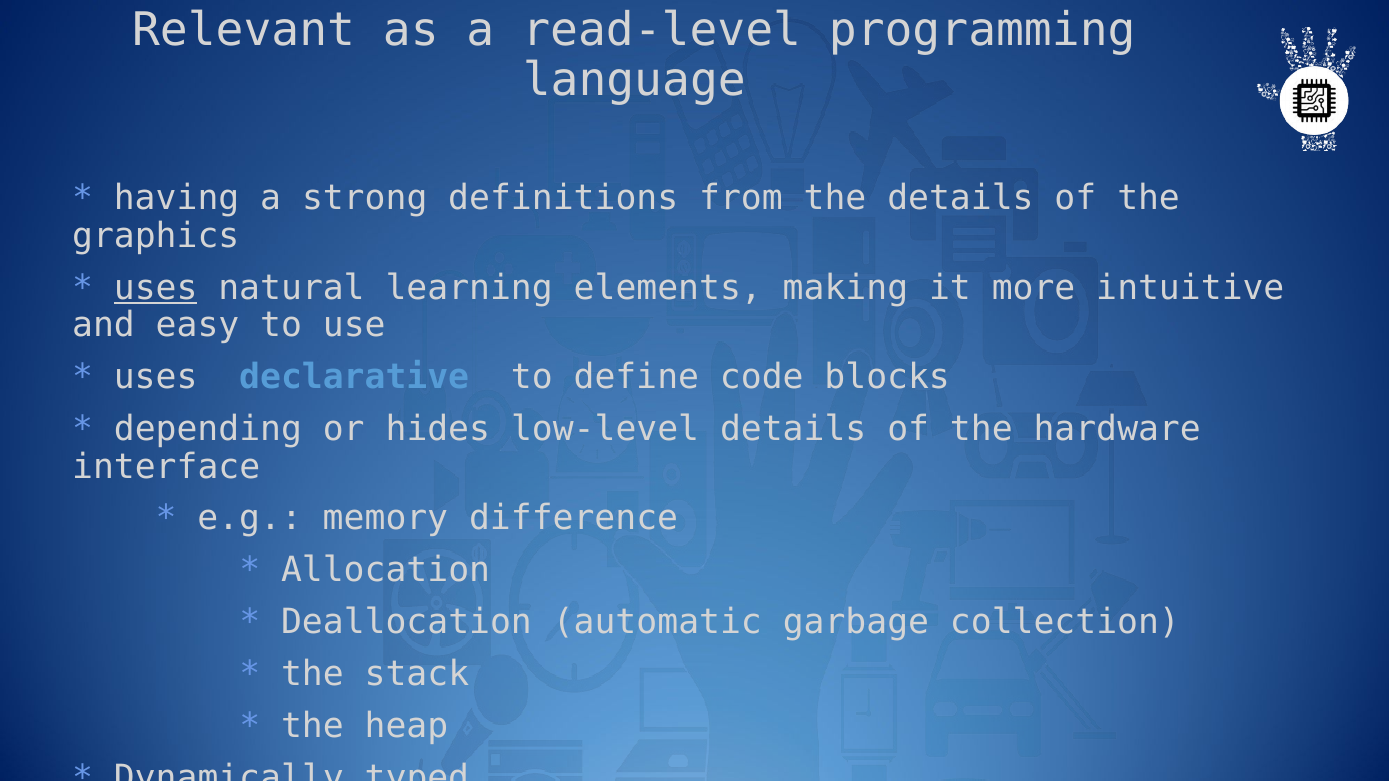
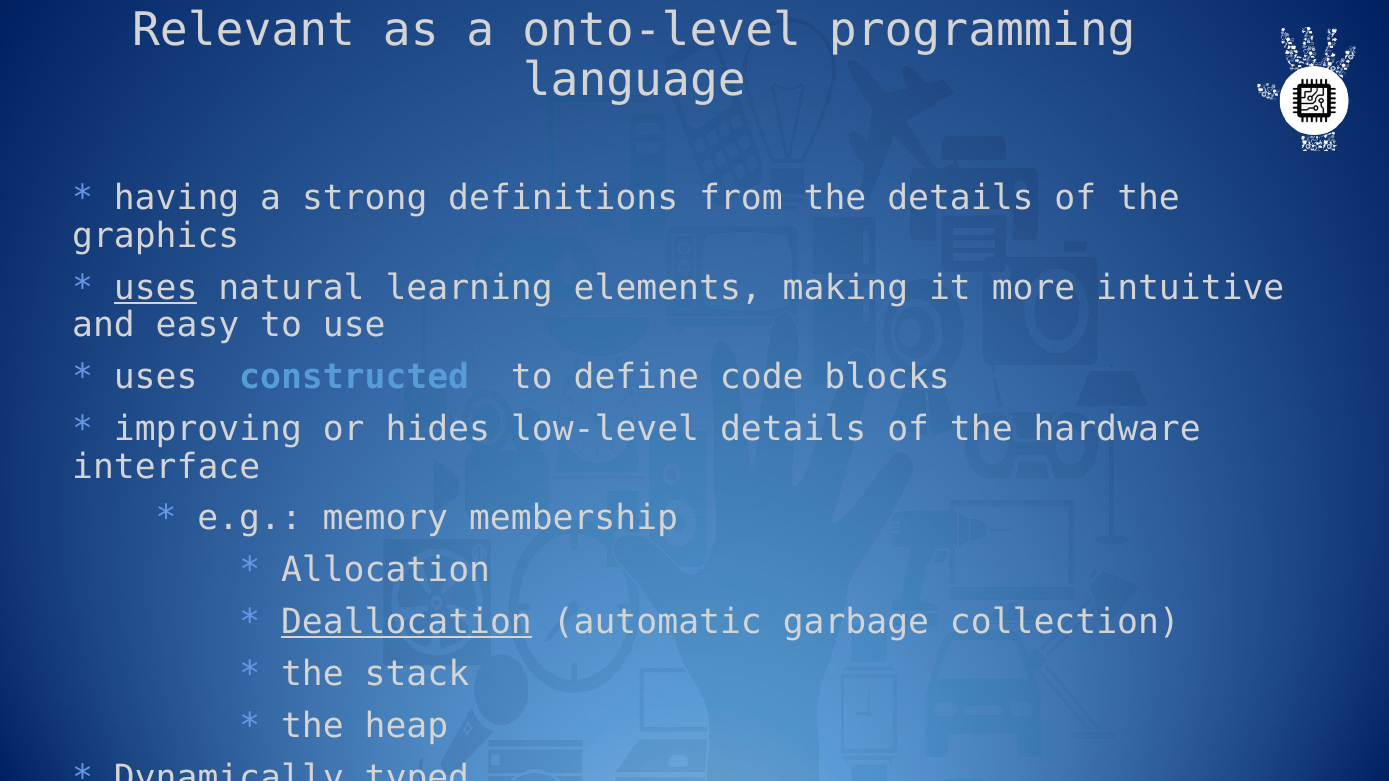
read-level: read-level -> onto-level
declarative: declarative -> constructed
depending: depending -> improving
difference: difference -> membership
Deallocation underline: none -> present
